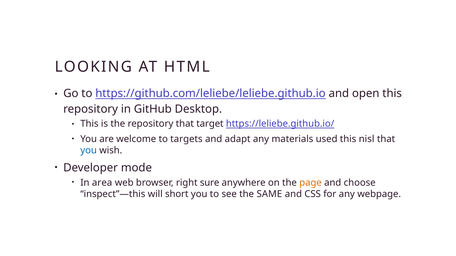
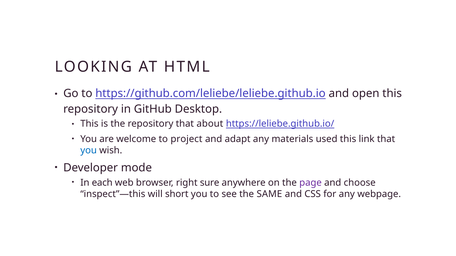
target: target -> about
targets: targets -> project
nisl: nisl -> link
area: area -> each
page colour: orange -> purple
